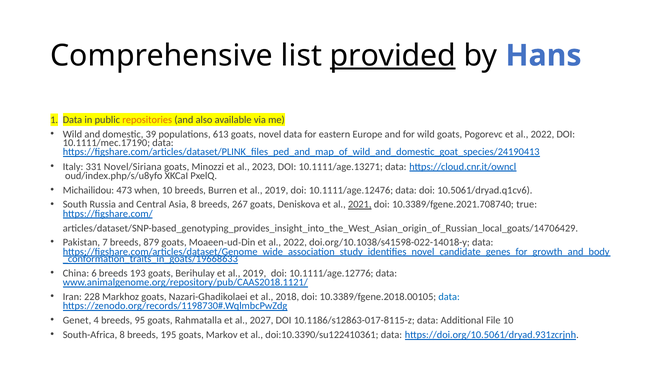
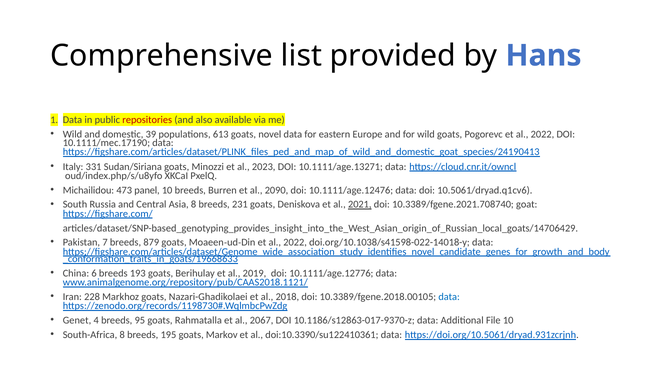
provided underline: present -> none
repositories colour: orange -> red
Novel/Siriana: Novel/Siriana -> Sudan/Siriana
when: when -> panel
Burren et al 2019: 2019 -> 2090
267: 267 -> 231
true: true -> goat
2027: 2027 -> 2067
10.1186/s12863-017-8115-z: 10.1186/s12863-017-8115-z -> 10.1186/s12863-017-9370-z
